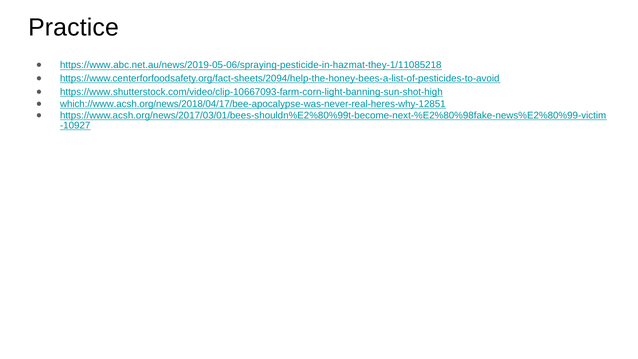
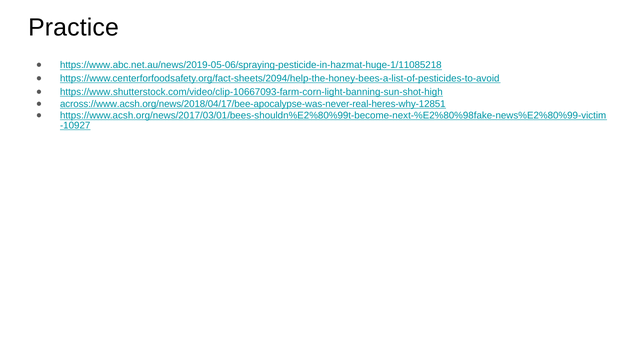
https://www.abc.net.au/news/2019-05-06/spraying-pesticide-in-hazmat-they-1/11085218: https://www.abc.net.au/news/2019-05-06/spraying-pesticide-in-hazmat-they-1/11085218 -> https://www.abc.net.au/news/2019-05-06/spraying-pesticide-in-hazmat-huge-1/11085218
which://www.acsh.org/news/2018/04/17/bee-apocalypse-was-never-real-heres-why-12851: which://www.acsh.org/news/2018/04/17/bee-apocalypse-was-never-real-heres-why-12851 -> across://www.acsh.org/news/2018/04/17/bee-apocalypse-was-never-real-heres-why-12851
